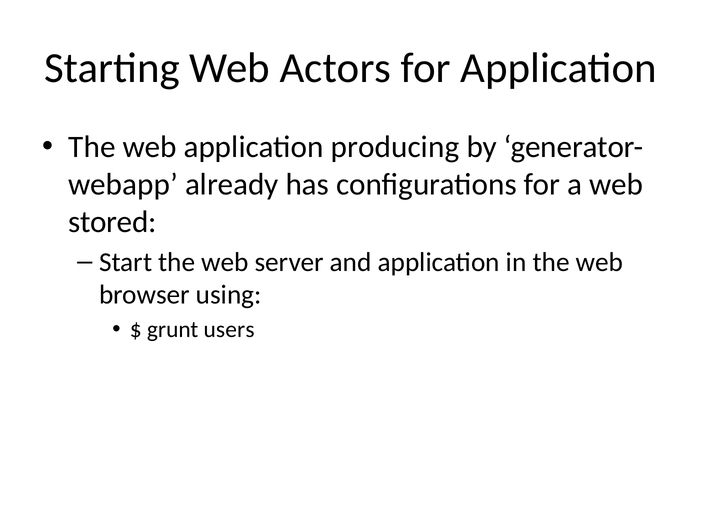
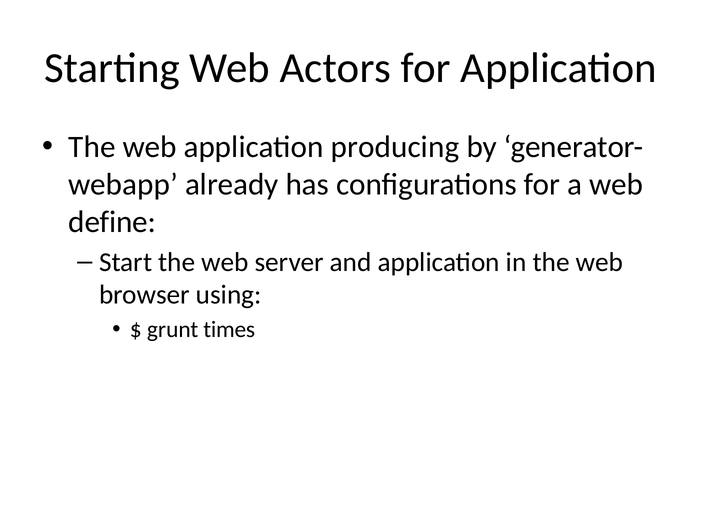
stored: stored -> define
users: users -> times
